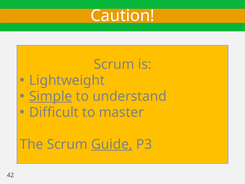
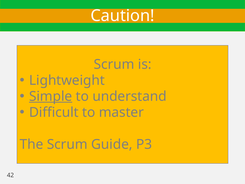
Guide underline: present -> none
